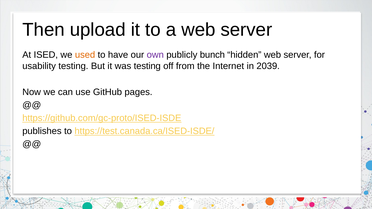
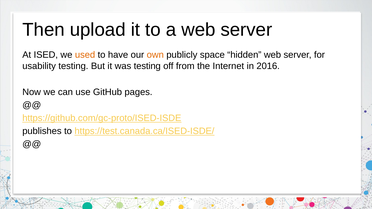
own colour: purple -> orange
bunch: bunch -> space
2039: 2039 -> 2016
